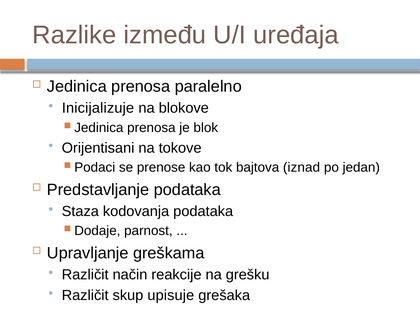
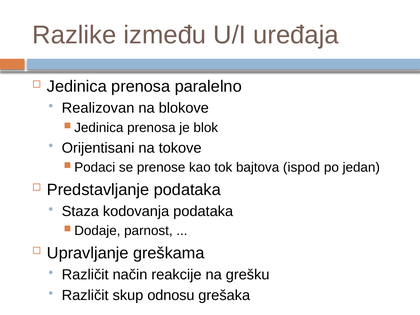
Inicijalizuje: Inicijalizuje -> Realizovan
iznad: iznad -> ispod
upisuje: upisuje -> odnosu
